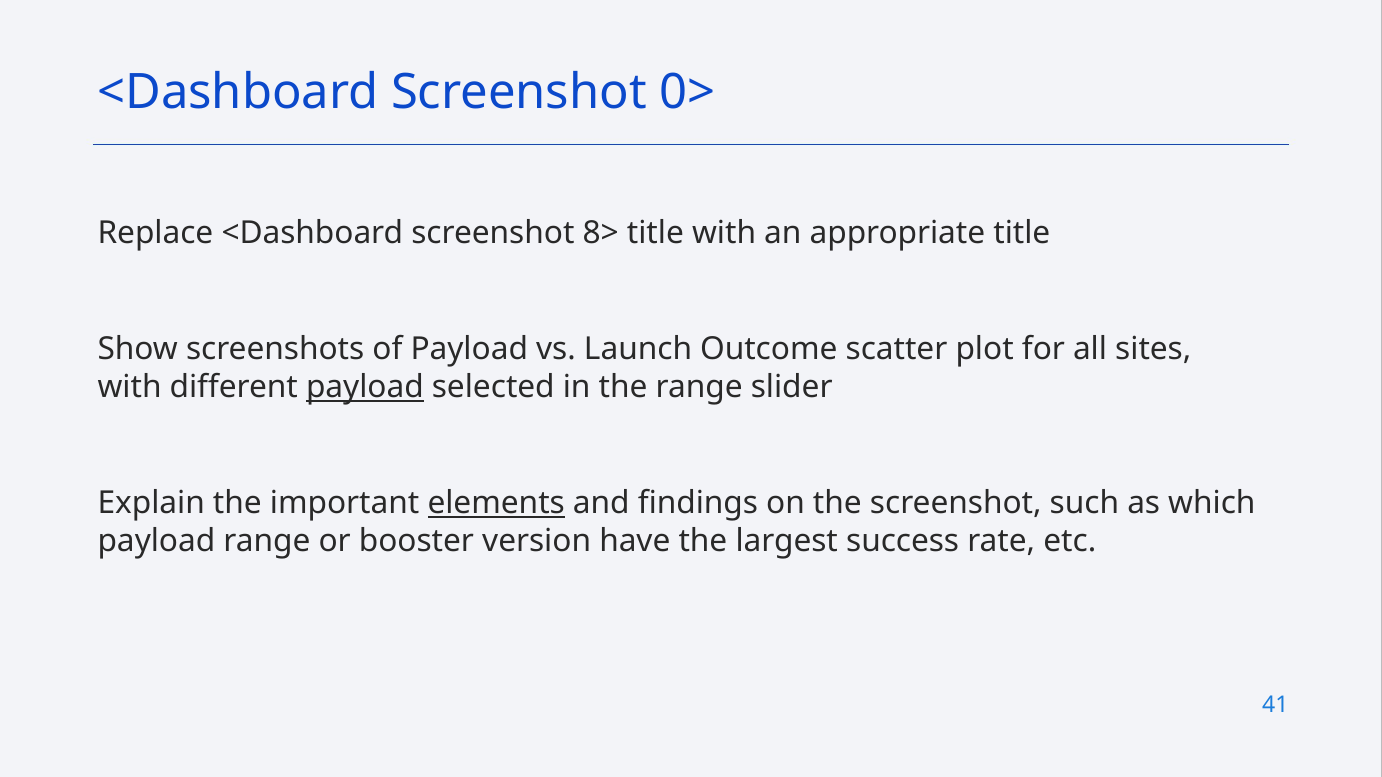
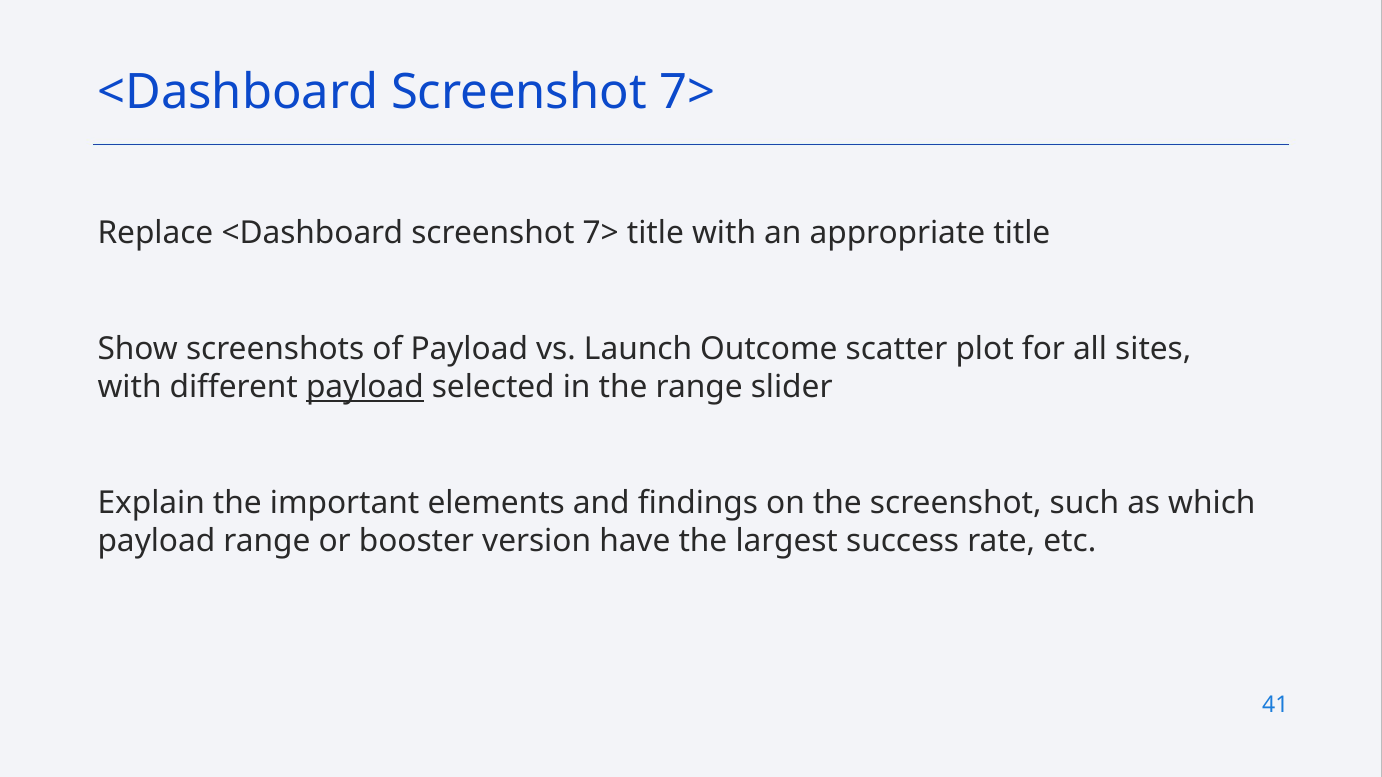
0> at (687, 92): 0> -> 7>
Replace <Dashboard screenshot 8>: 8> -> 7>
elements underline: present -> none
